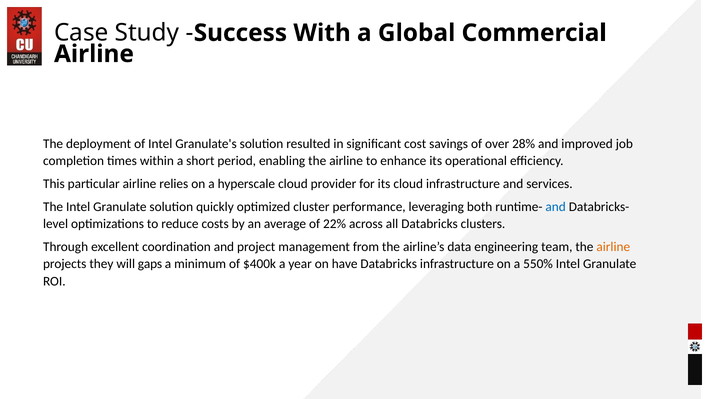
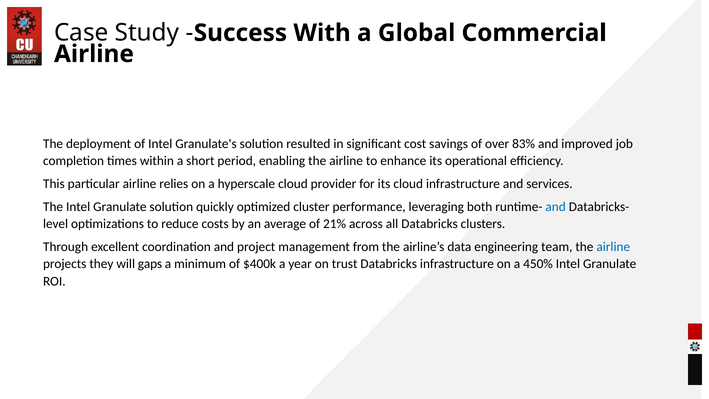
28%: 28% -> 83%
22%: 22% -> 21%
airline at (613, 247) colour: orange -> blue
have: have -> trust
550%: 550% -> 450%
